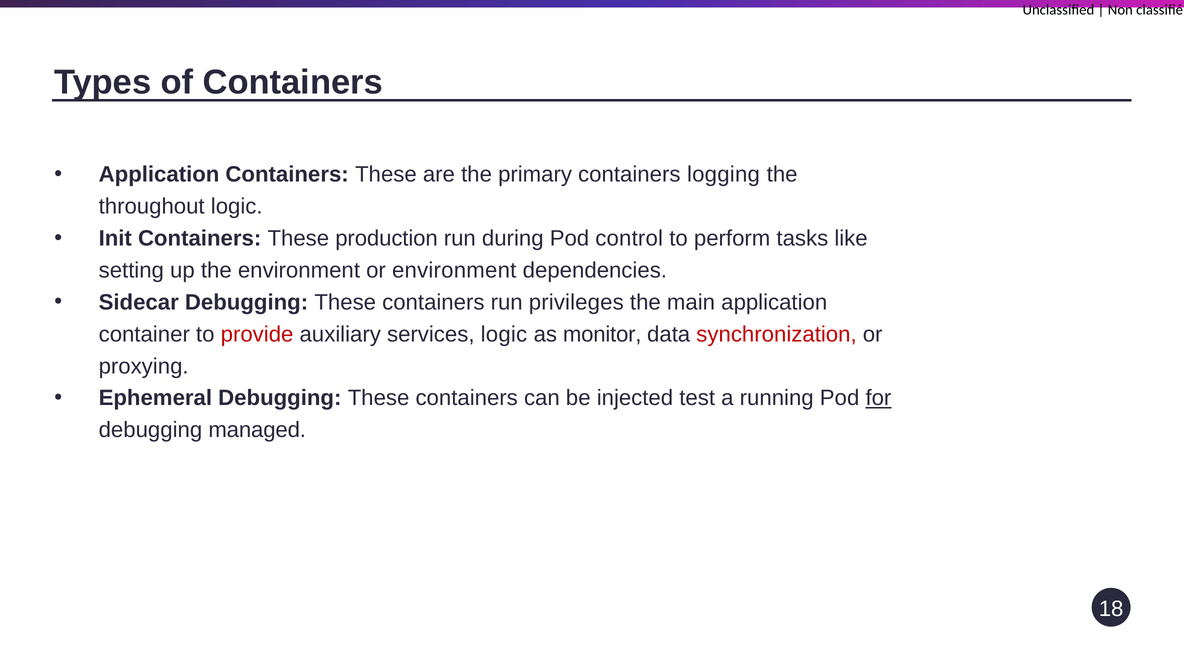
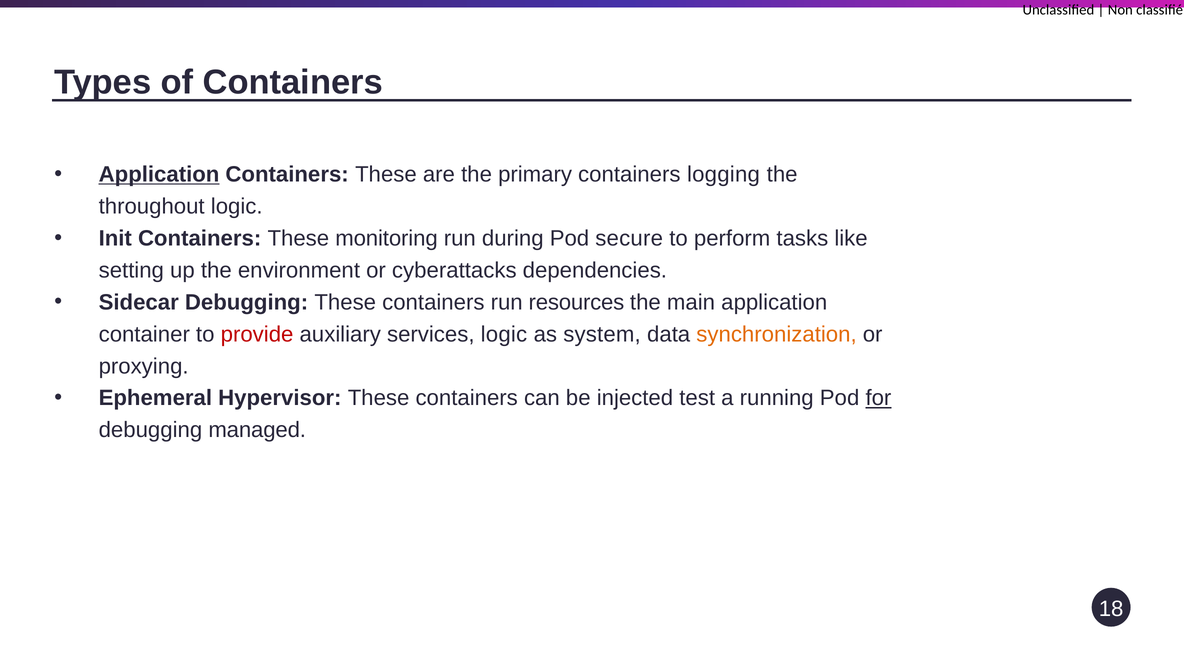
Application at (159, 174) underline: none -> present
production: production -> monitoring
control: control -> secure
or environment: environment -> cyberattacks
privileges: privileges -> resources
monitor: monitor -> system
synchronization colour: red -> orange
Ephemeral Debugging: Debugging -> Hypervisor
